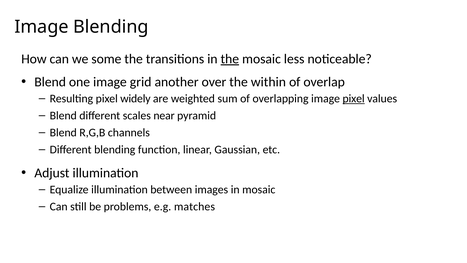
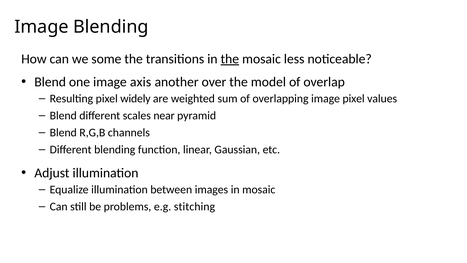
grid: grid -> axis
within: within -> model
pixel at (354, 99) underline: present -> none
matches: matches -> stitching
